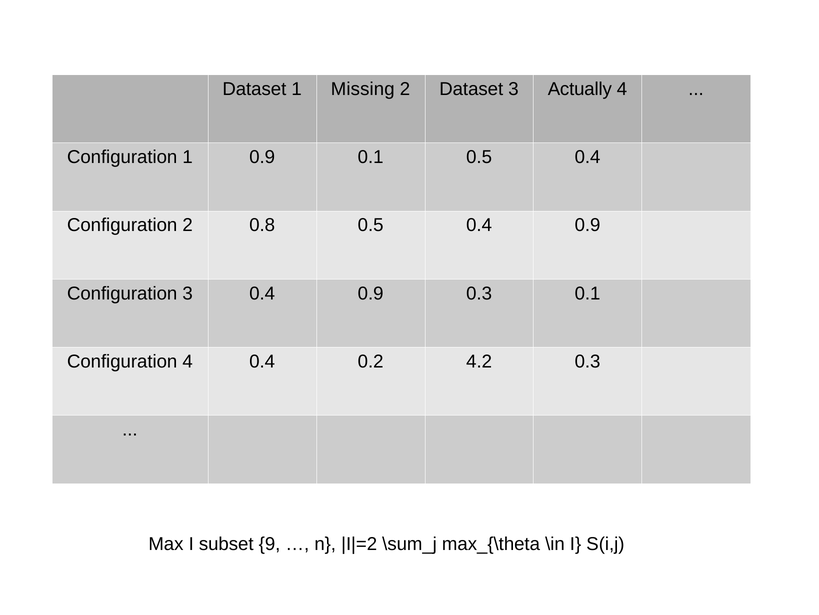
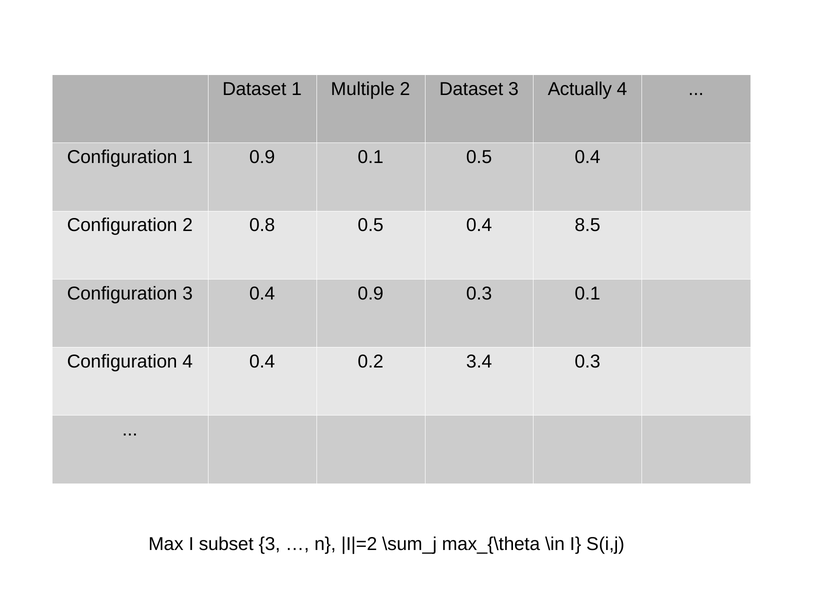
Missing: Missing -> Multiple
0.5 0.4 0.9: 0.9 -> 8.5
4.2: 4.2 -> 3.4
subset 9: 9 -> 3
